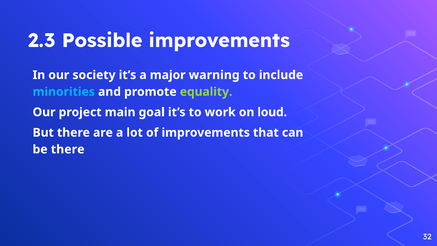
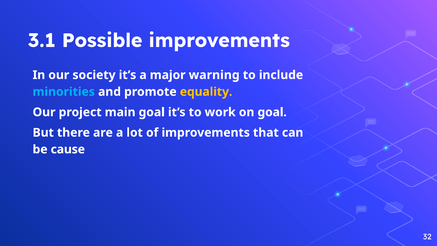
2.3: 2.3 -> 3.1
equality colour: light green -> yellow
on loud: loud -> goal
be there: there -> cause
